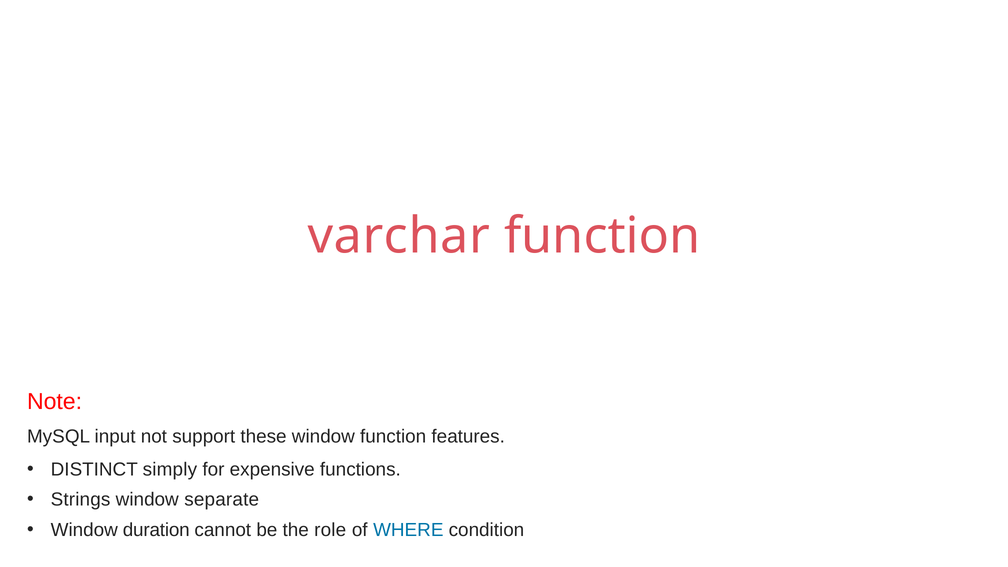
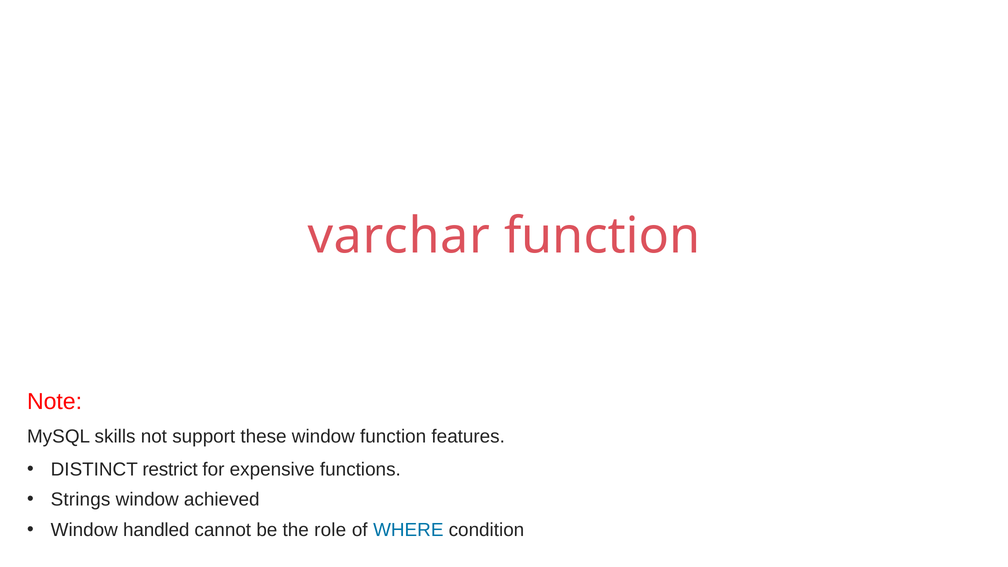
input: input -> skills
simply: simply -> restrict
separate: separate -> achieved
duration: duration -> handled
